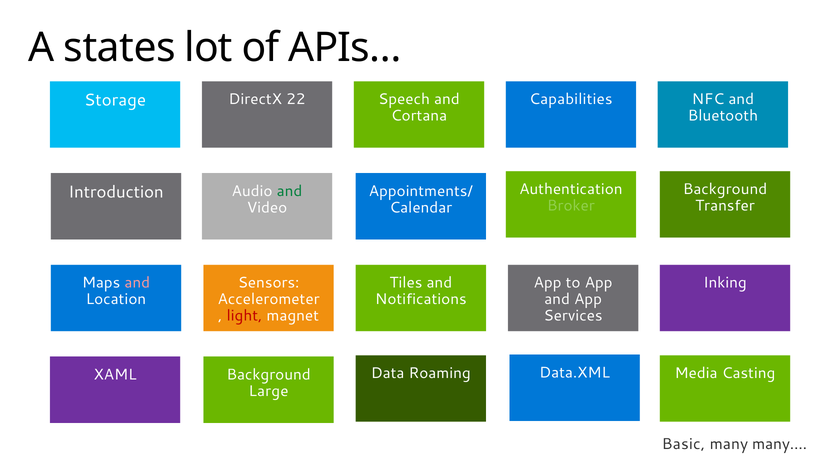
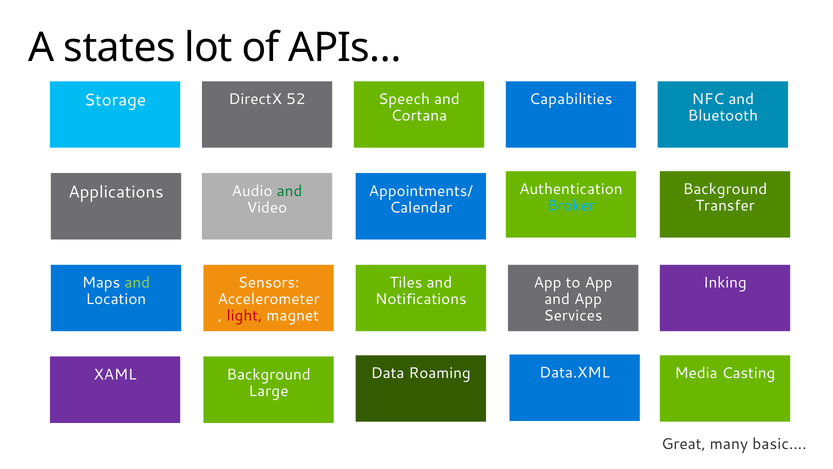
22: 22 -> 52
Introduction: Introduction -> Applications
Broker colour: light green -> light blue
and at (137, 283) colour: pink -> light green
Basic: Basic -> Great
many…: many… -> basic…
